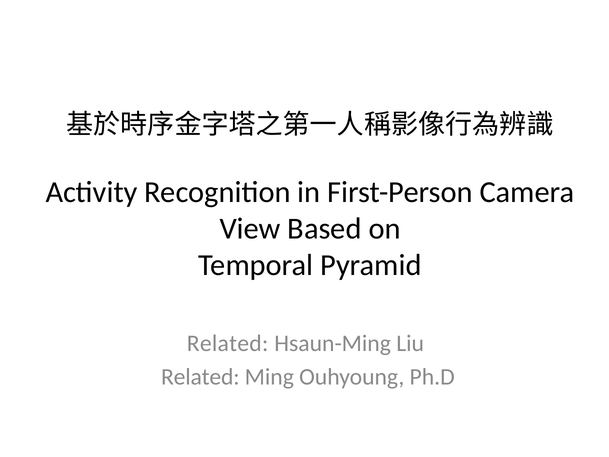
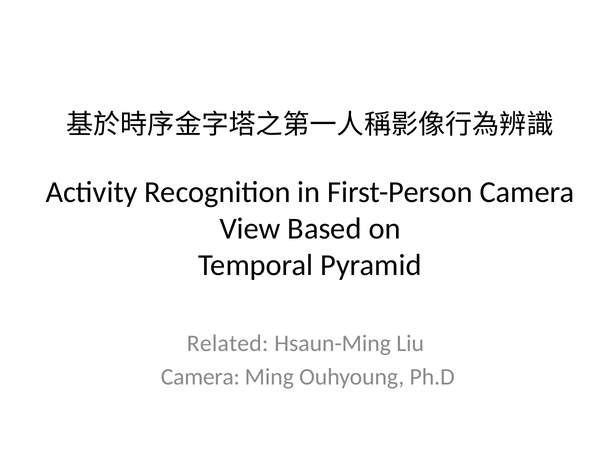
Related at (200, 377): Related -> Camera
